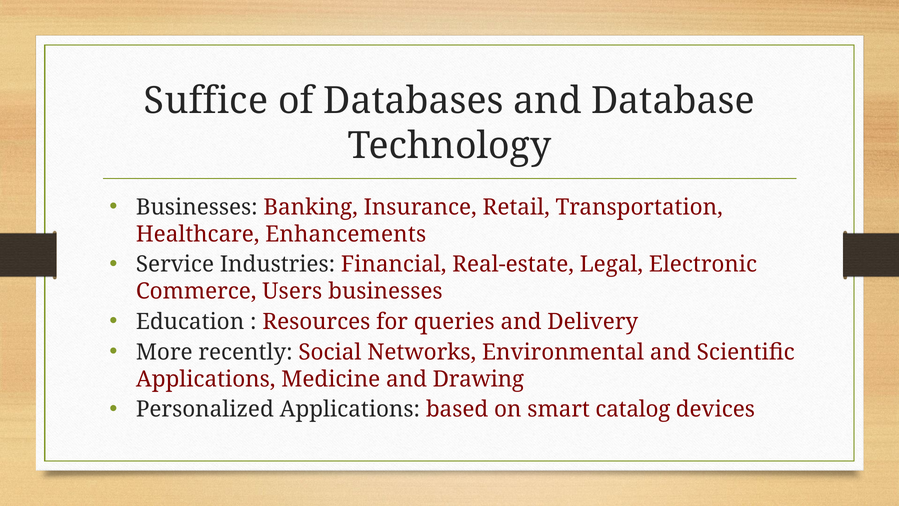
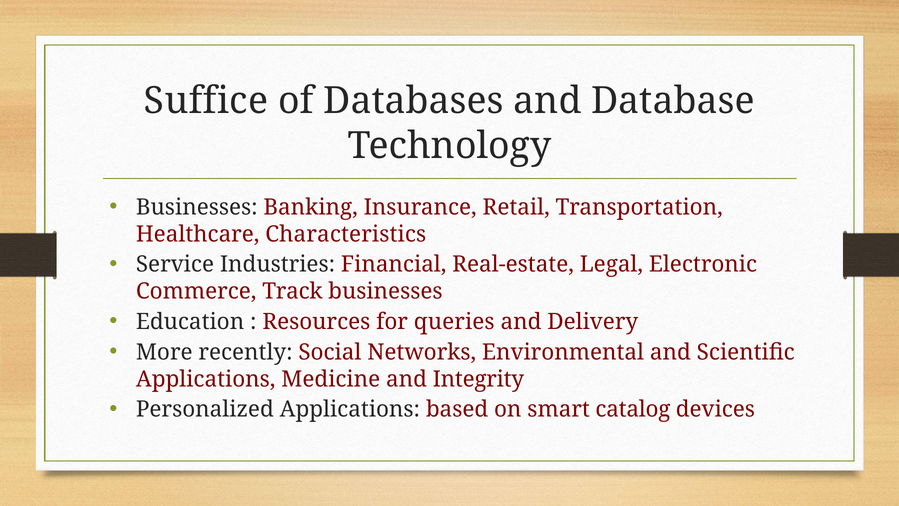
Enhancements: Enhancements -> Characteristics
Users: Users -> Track
Drawing: Drawing -> Integrity
